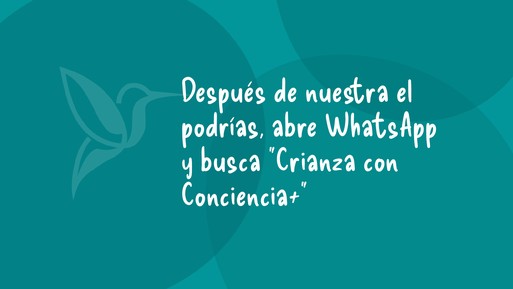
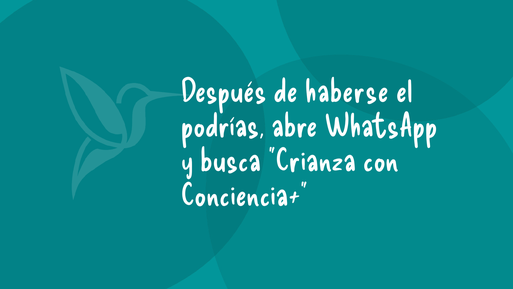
nuestra: nuestra -> haberse
